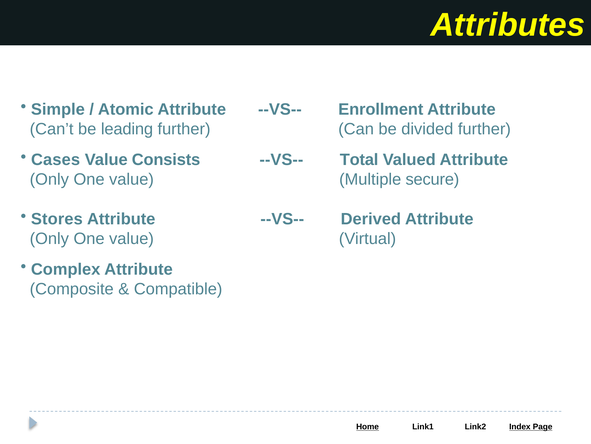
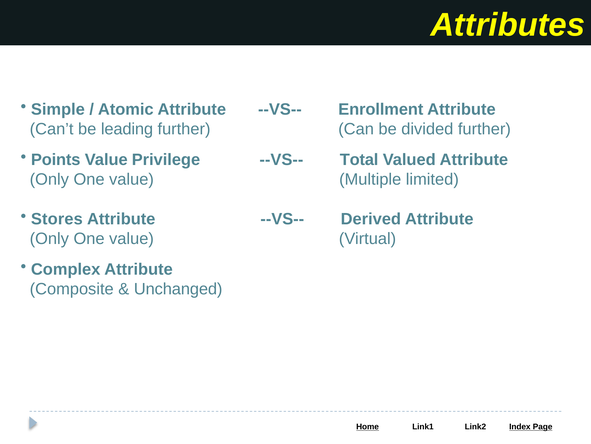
Cases: Cases -> Points
Consists: Consists -> Privilege
secure: secure -> limited
Compatible: Compatible -> Unchanged
